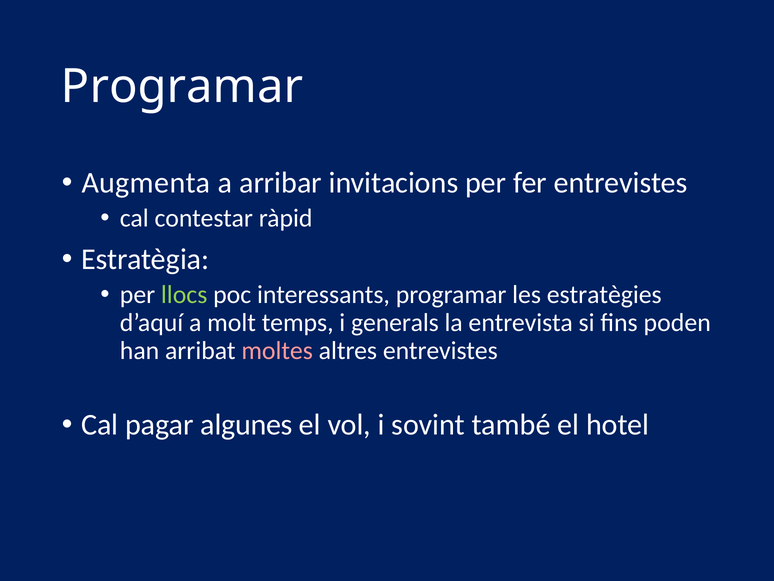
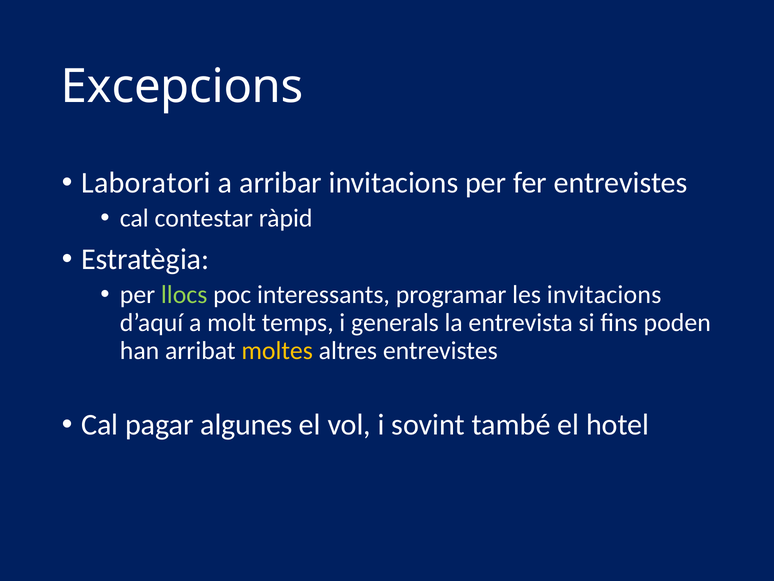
Programar at (182, 87): Programar -> Excepcions
Augmenta: Augmenta -> Laboratori
les estratègies: estratègies -> invitacions
moltes colour: pink -> yellow
